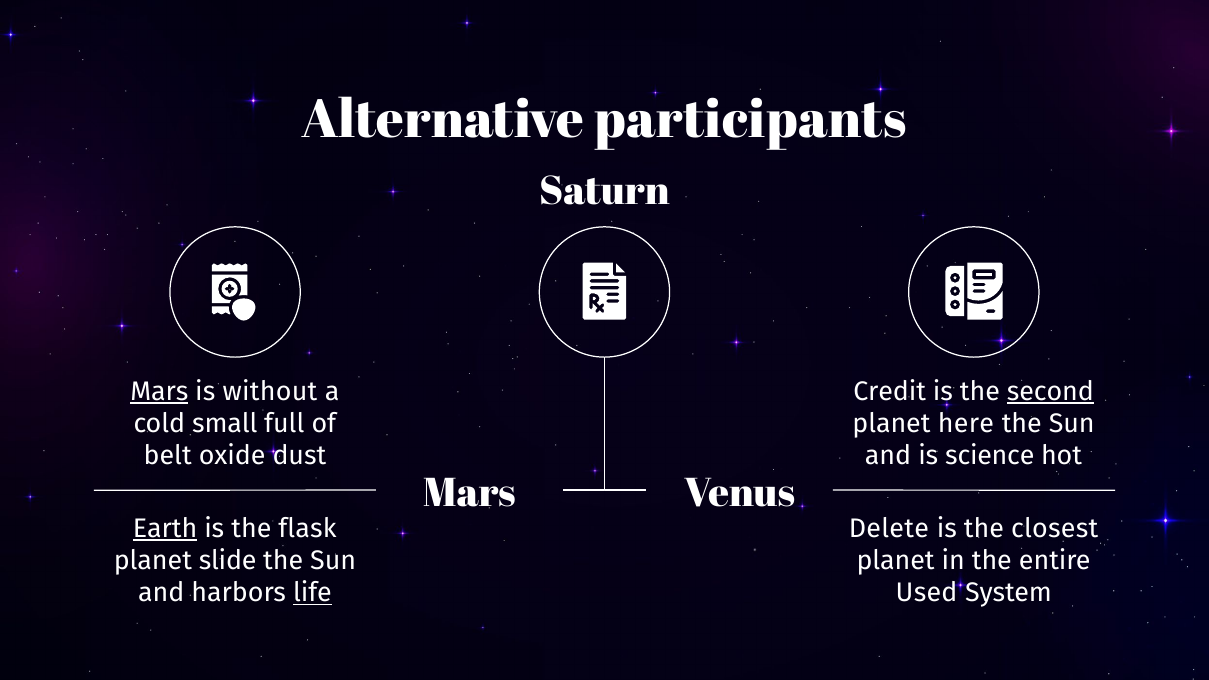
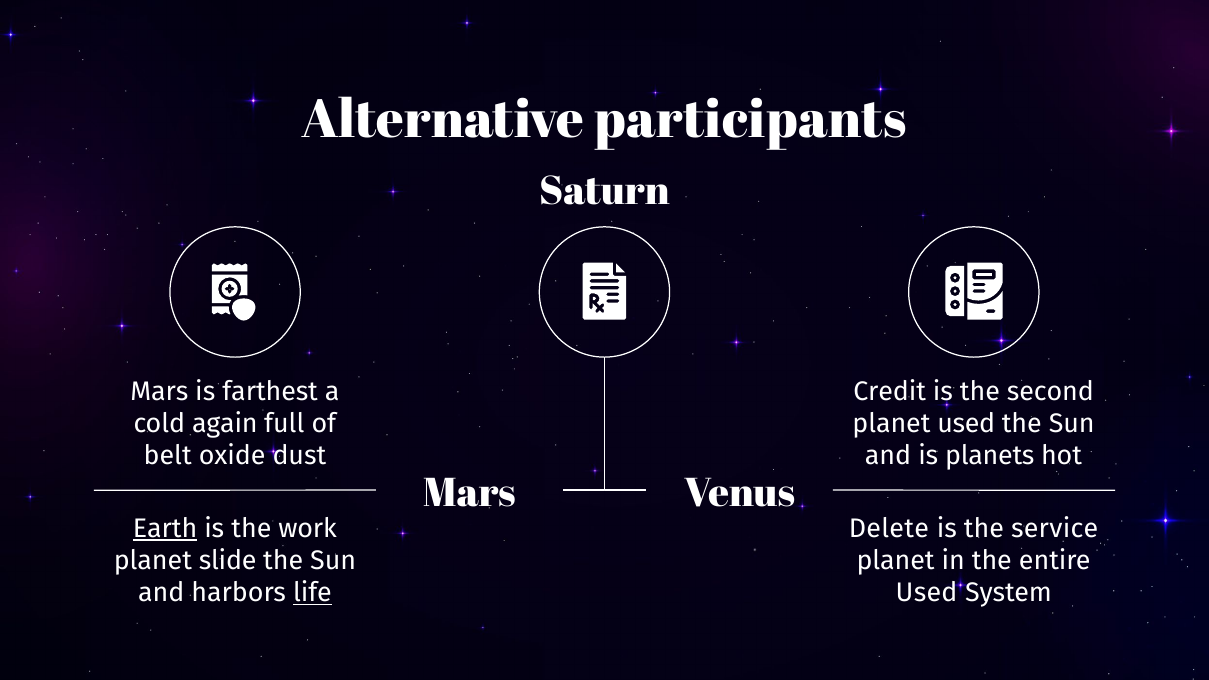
Mars at (159, 391) underline: present -> none
without: without -> farthest
second underline: present -> none
small: small -> again
planet here: here -> used
science: science -> planets
flask: flask -> work
closest: closest -> service
